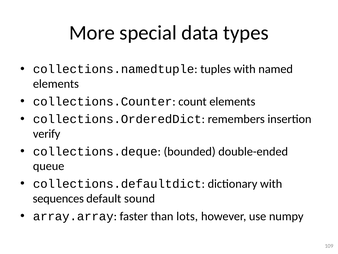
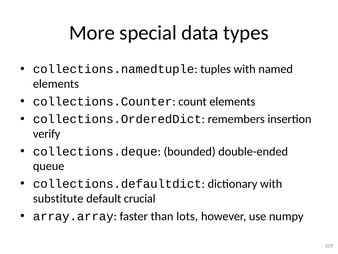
sequences: sequences -> substitute
sound: sound -> crucial
